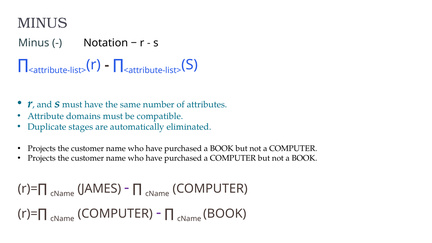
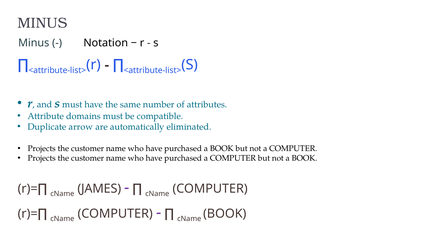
stages: stages -> arrow
